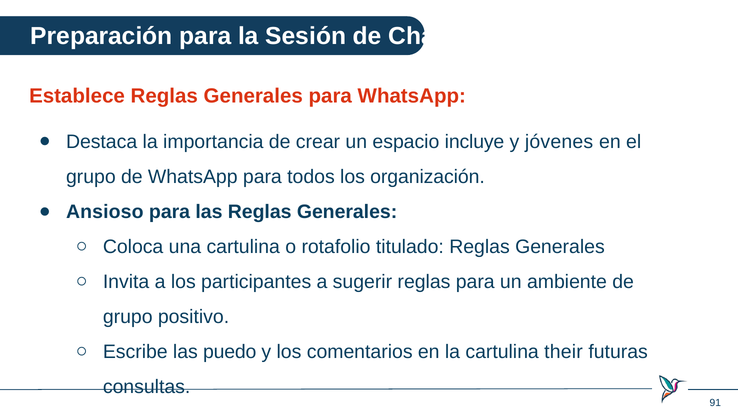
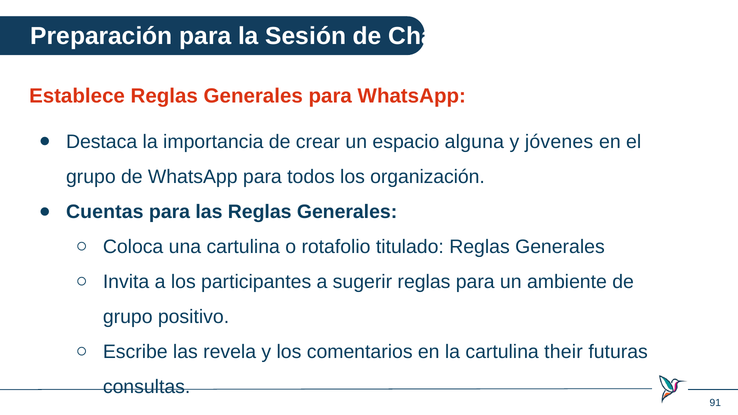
incluye: incluye -> alguna
Ansioso: Ansioso -> Cuentas
puedo: puedo -> revela
